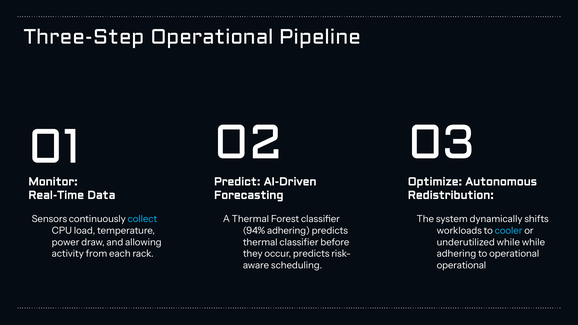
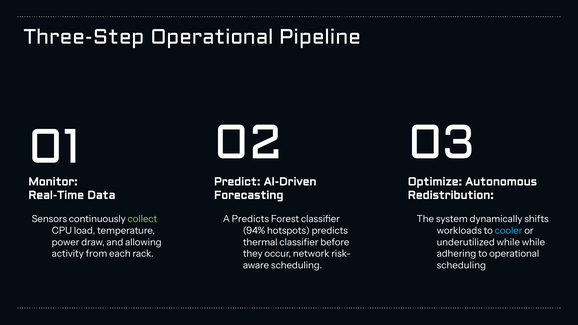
collect colour: light blue -> light green
A Thermal: Thermal -> Predicts
94% adhering: adhering -> hotspots
occur predicts: predicts -> network
operational at (461, 265): operational -> scheduling
